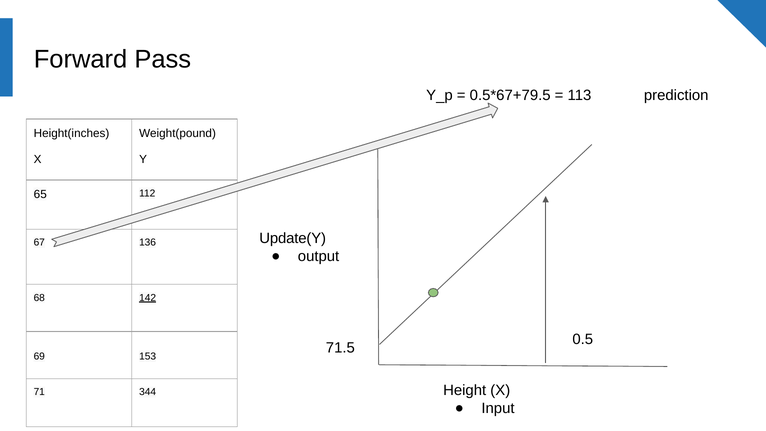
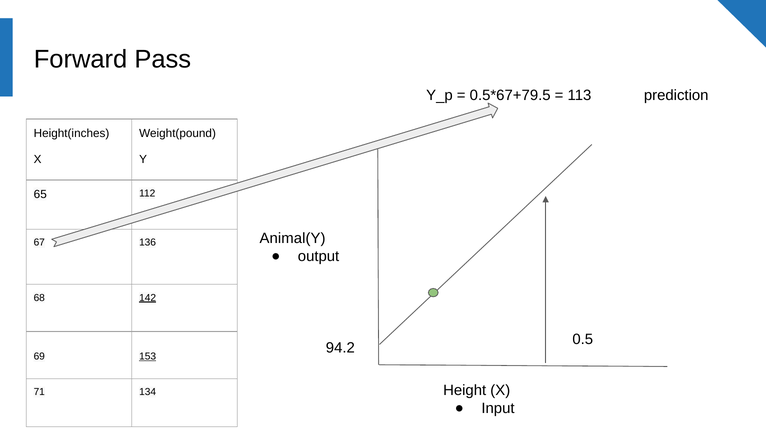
Update(Y: Update(Y -> Animal(Y
71.5: 71.5 -> 94.2
153 underline: none -> present
344: 344 -> 134
